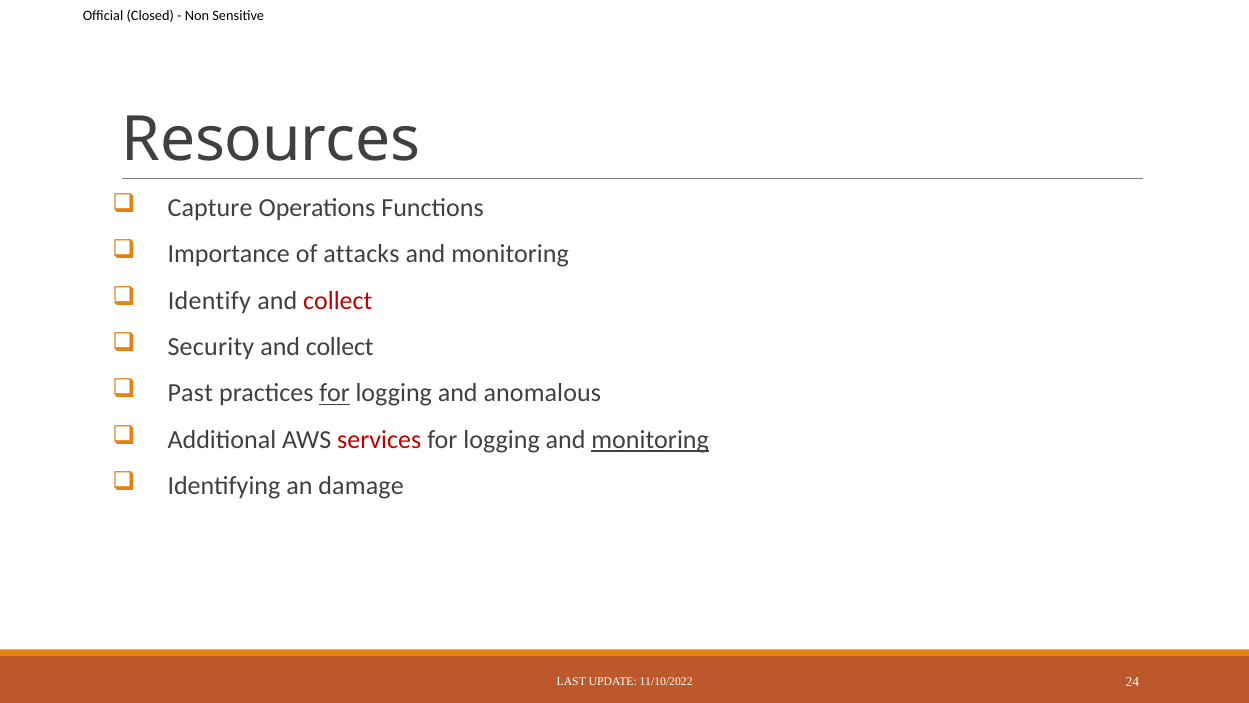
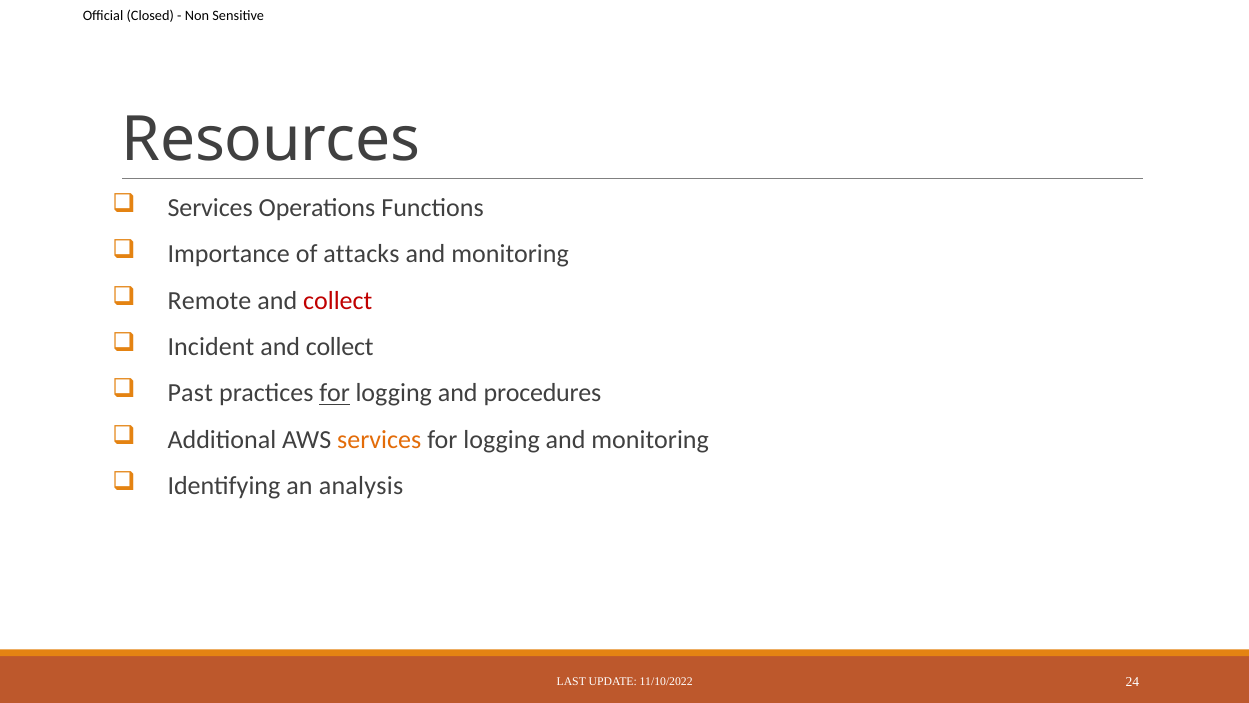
Capture at (210, 208): Capture -> Services
Identify: Identify -> Remote
Security: Security -> Incident
anomalous: anomalous -> procedures
services at (379, 439) colour: red -> orange
monitoring at (650, 439) underline: present -> none
damage: damage -> analysis
